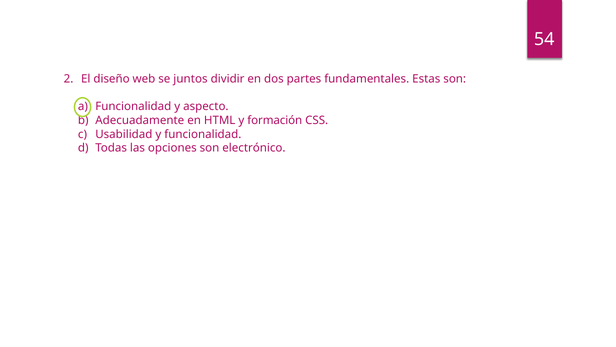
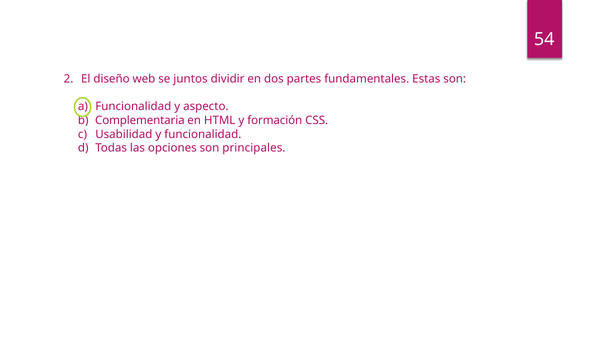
Adecuadamente: Adecuadamente -> Complementaria
electrónico: electrónico -> principales
